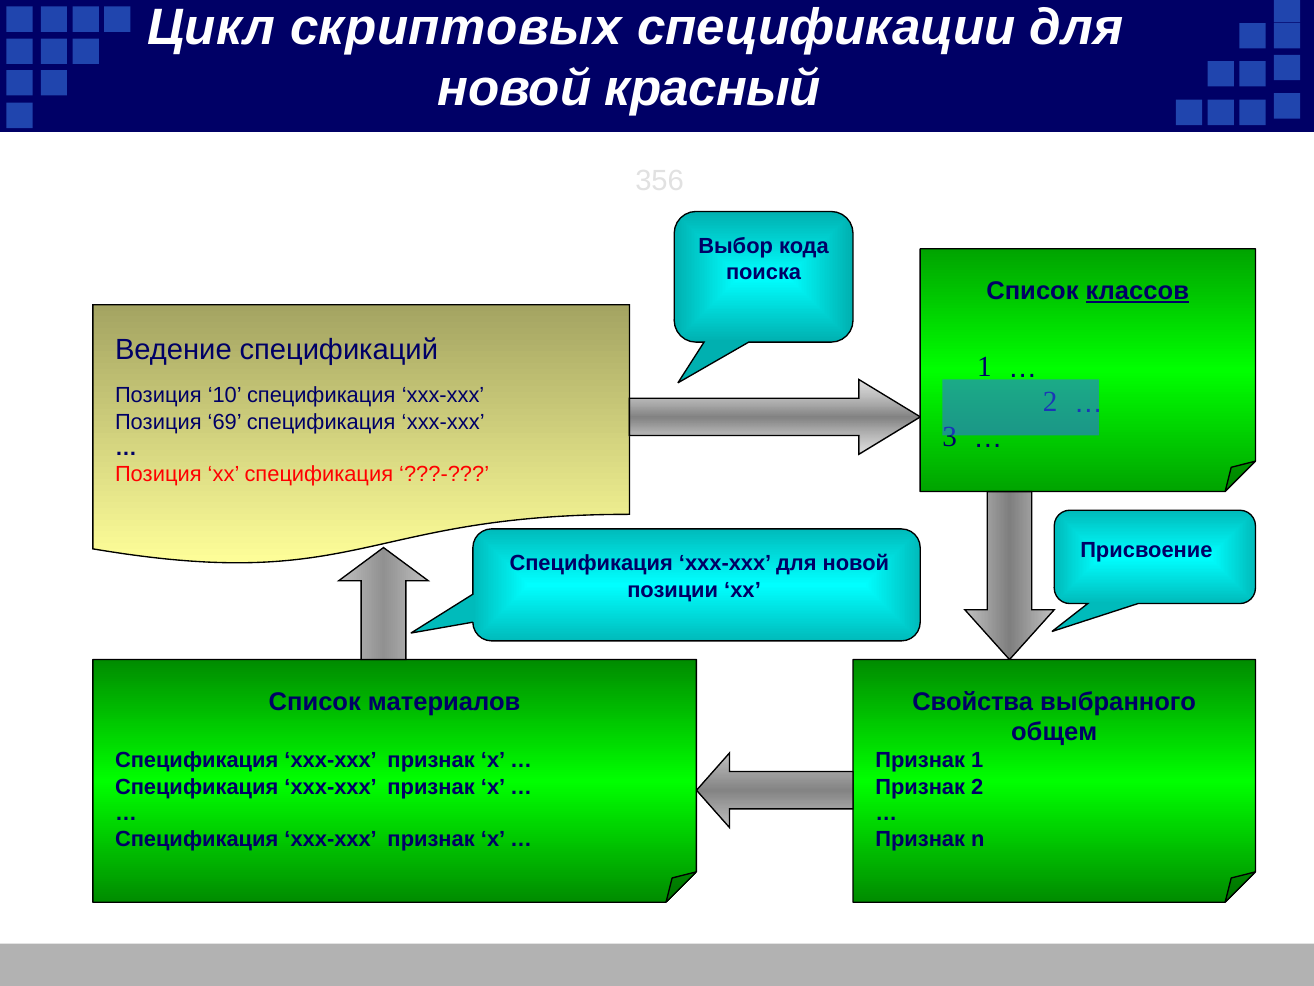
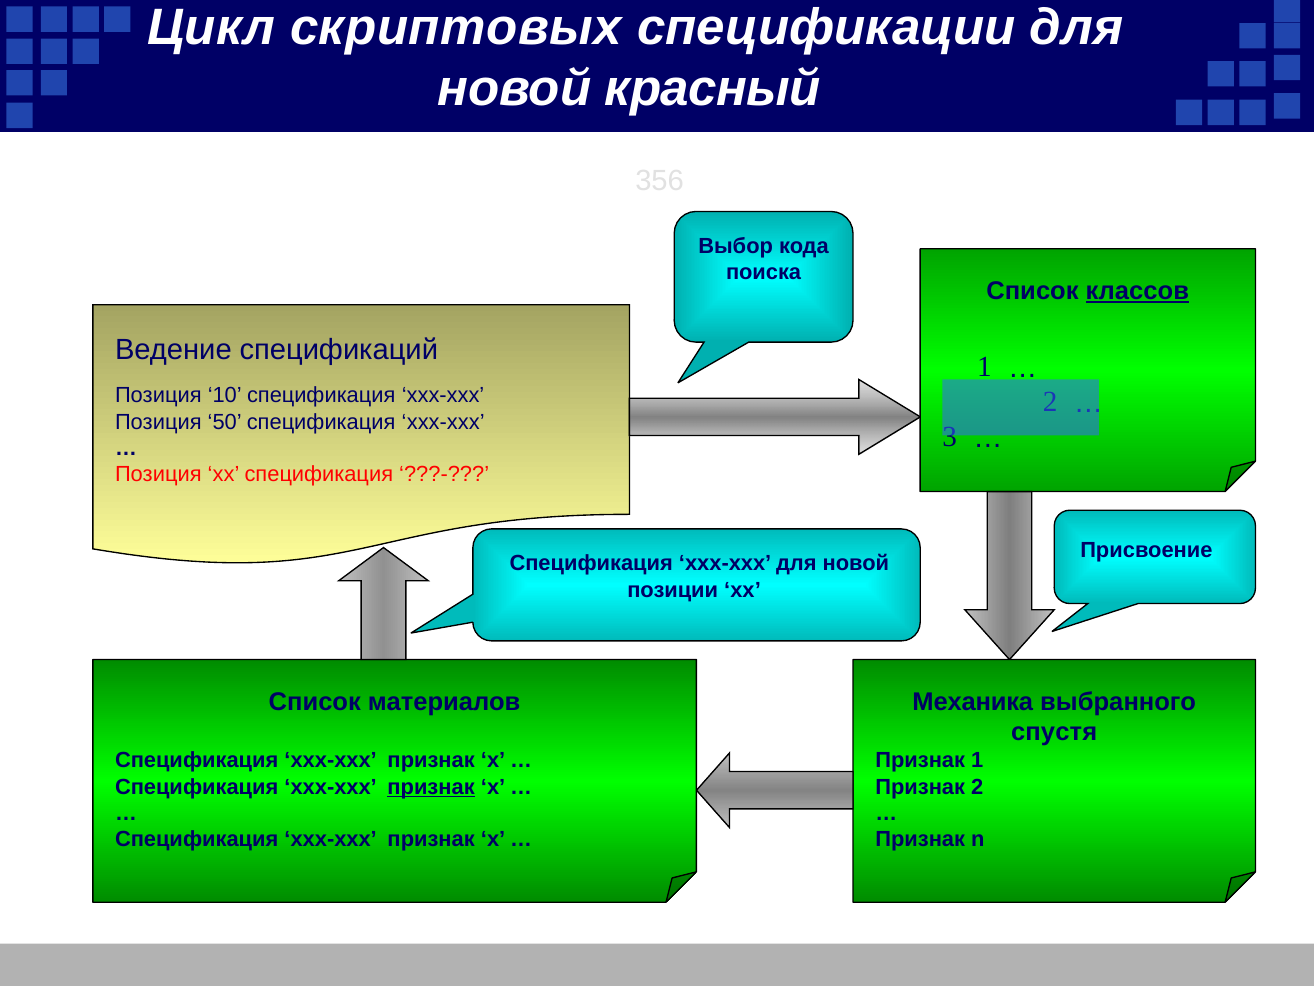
69: 69 -> 50
Свойства: Свойства -> Механика
общем: общем -> спустя
признак at (431, 787) underline: none -> present
